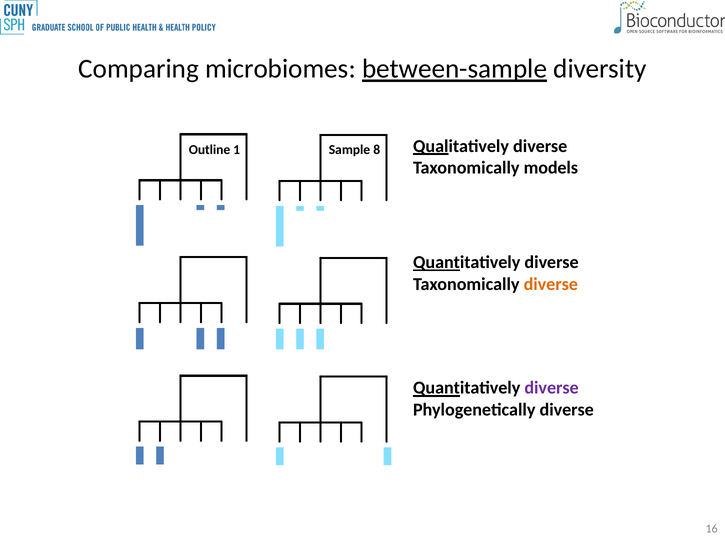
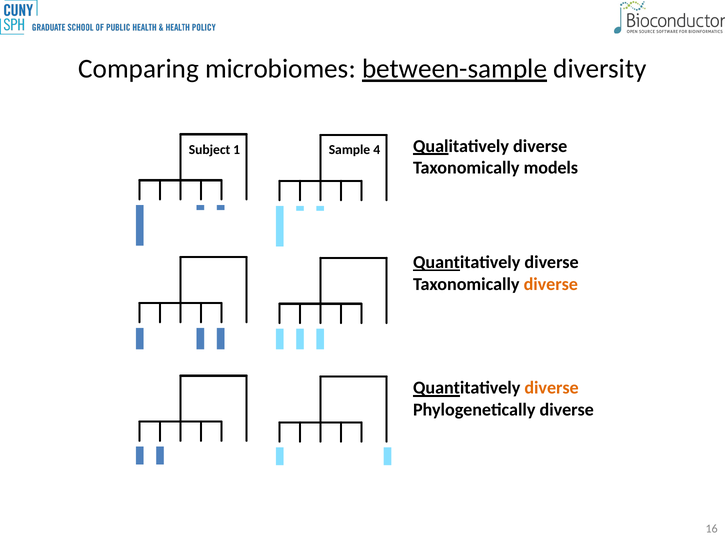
Outline: Outline -> Subject
8: 8 -> 4
diverse at (552, 388) colour: purple -> orange
